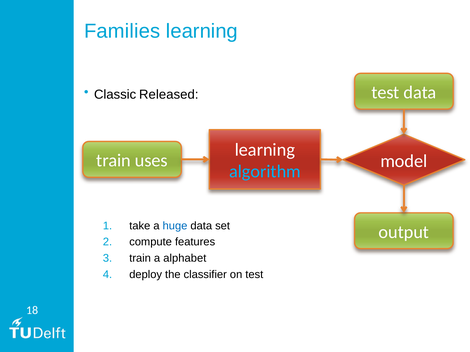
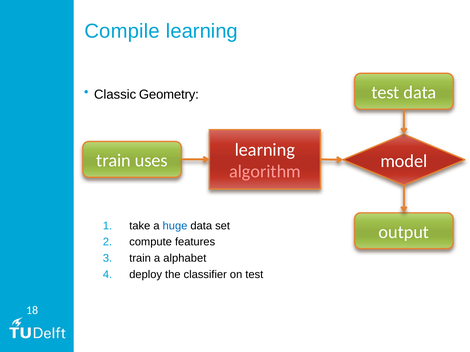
Families: Families -> Compile
Released: Released -> Geometry
algorithm colour: light blue -> pink
